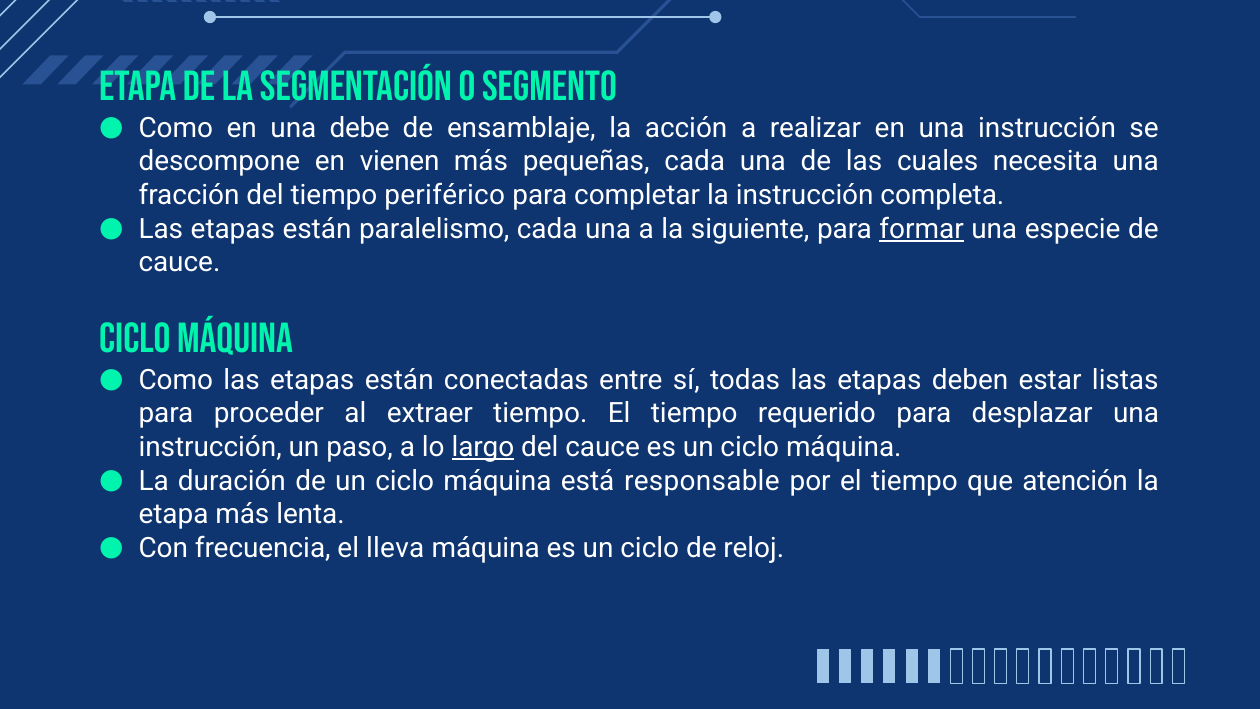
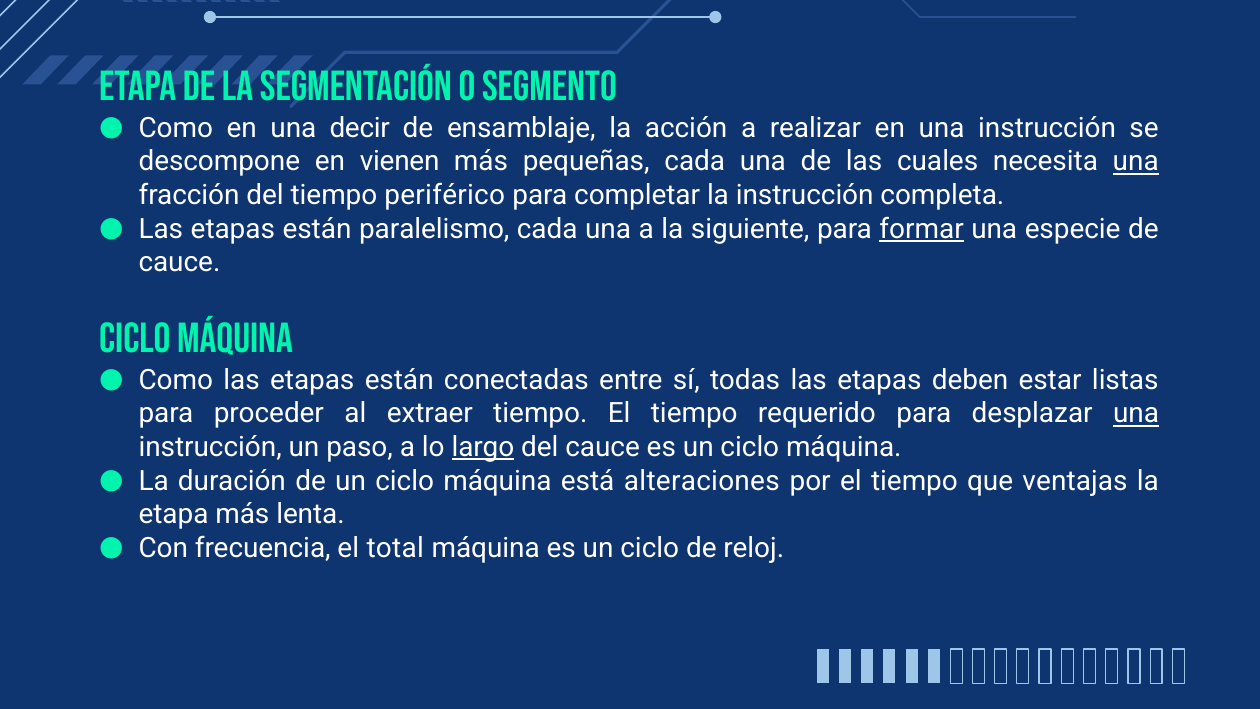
debe: debe -> decir
una at (1136, 162) underline: none -> present
una at (1136, 414) underline: none -> present
responsable: responsable -> alteraciones
atención: atención -> ventajas
lleva: lleva -> total
